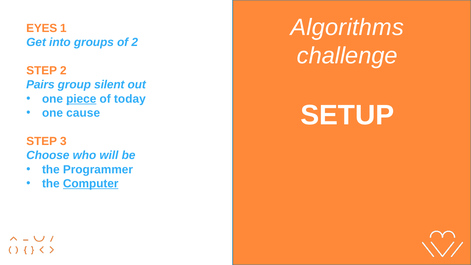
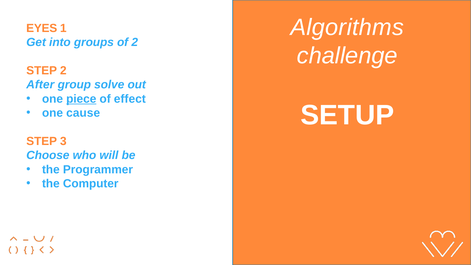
Pairs: Pairs -> After
silent: silent -> solve
today: today -> effect
Computer underline: present -> none
